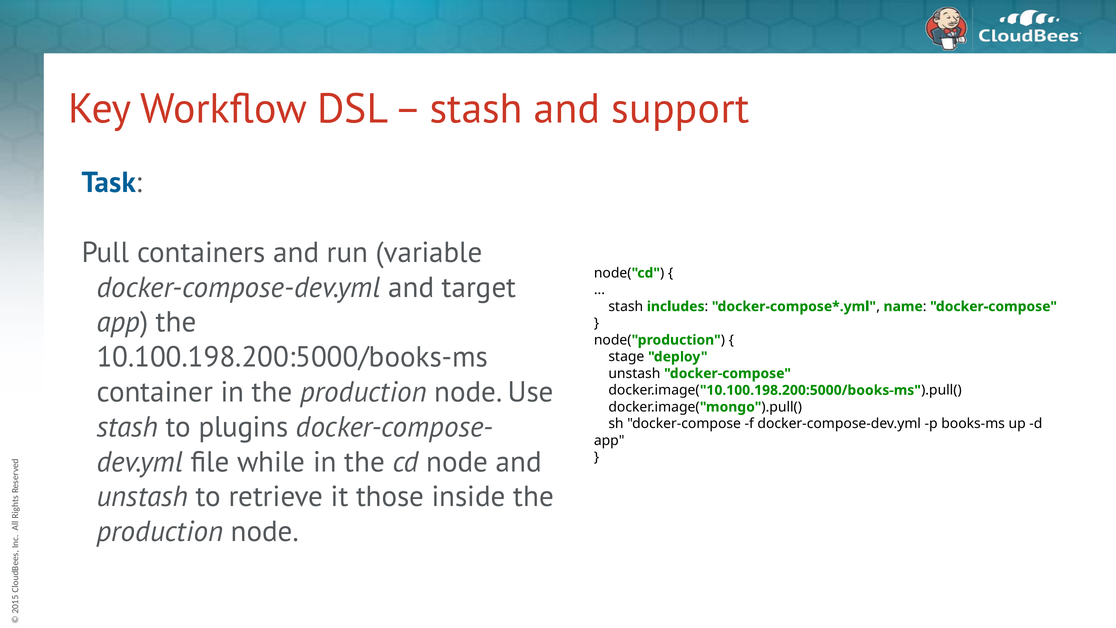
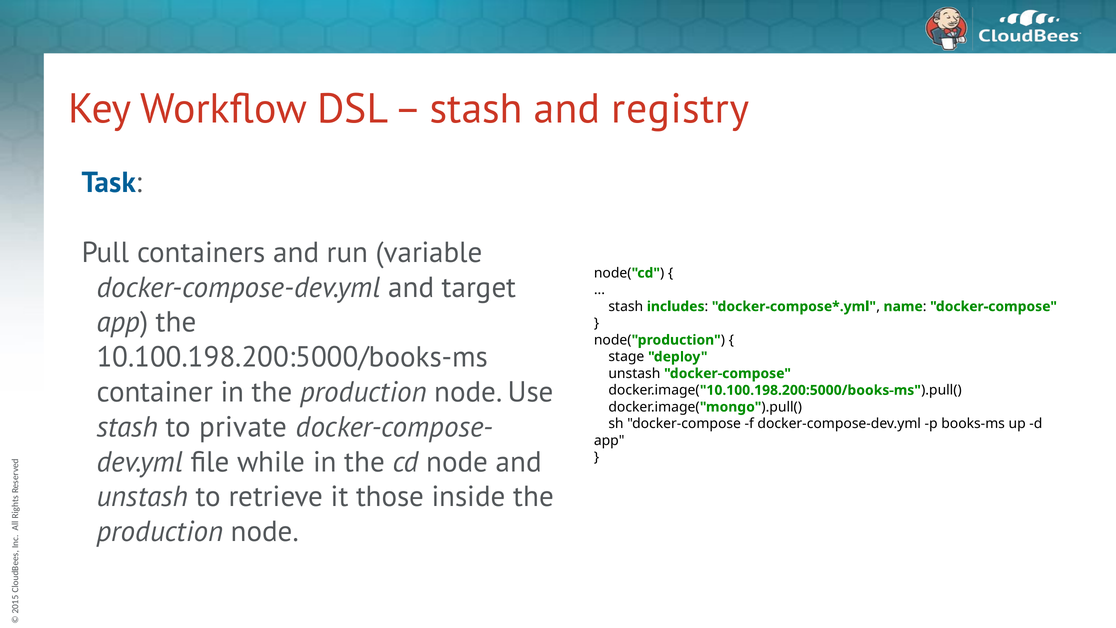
support: support -> registry
plugins: plugins -> private
